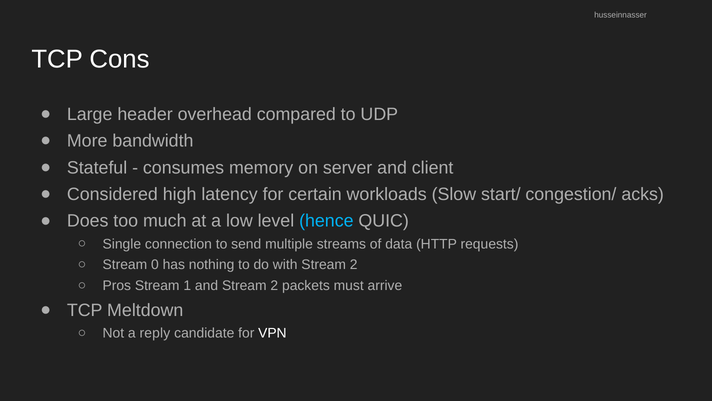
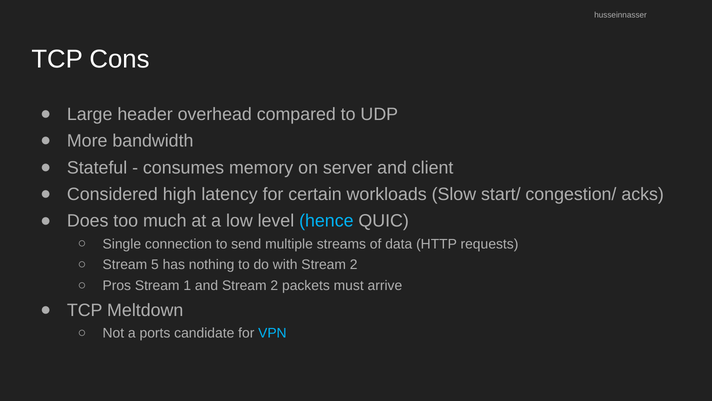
0: 0 -> 5
reply: reply -> ports
VPN colour: white -> light blue
